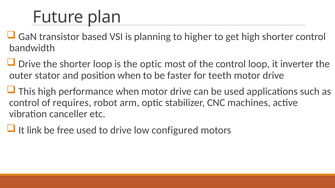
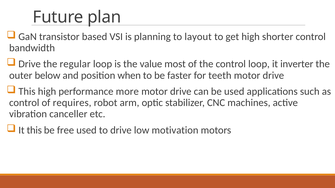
higher: higher -> layout
the shorter: shorter -> regular
the optic: optic -> value
stator: stator -> below
performance when: when -> more
It link: link -> this
configured: configured -> motivation
